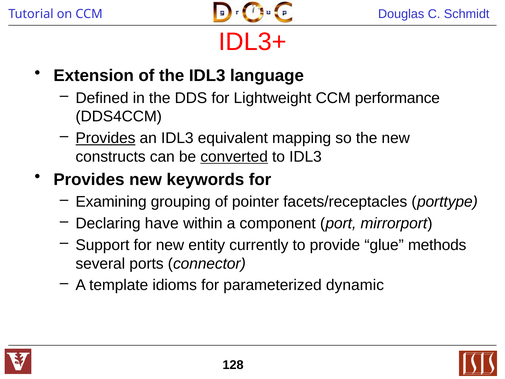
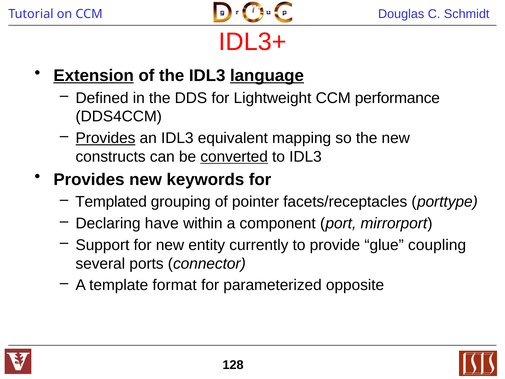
Extension underline: none -> present
language underline: none -> present
Examining: Examining -> Templated
methods: methods -> coupling
idioms: idioms -> format
dynamic: dynamic -> opposite
